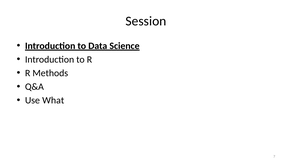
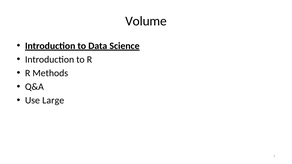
Session: Session -> Volume
What: What -> Large
